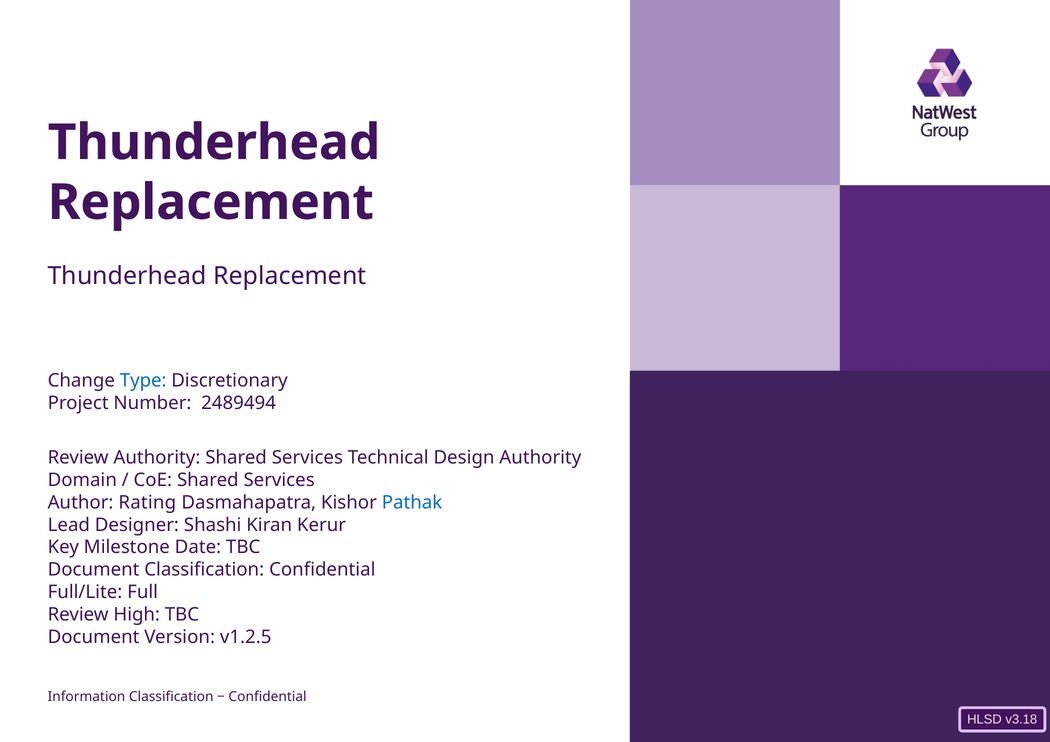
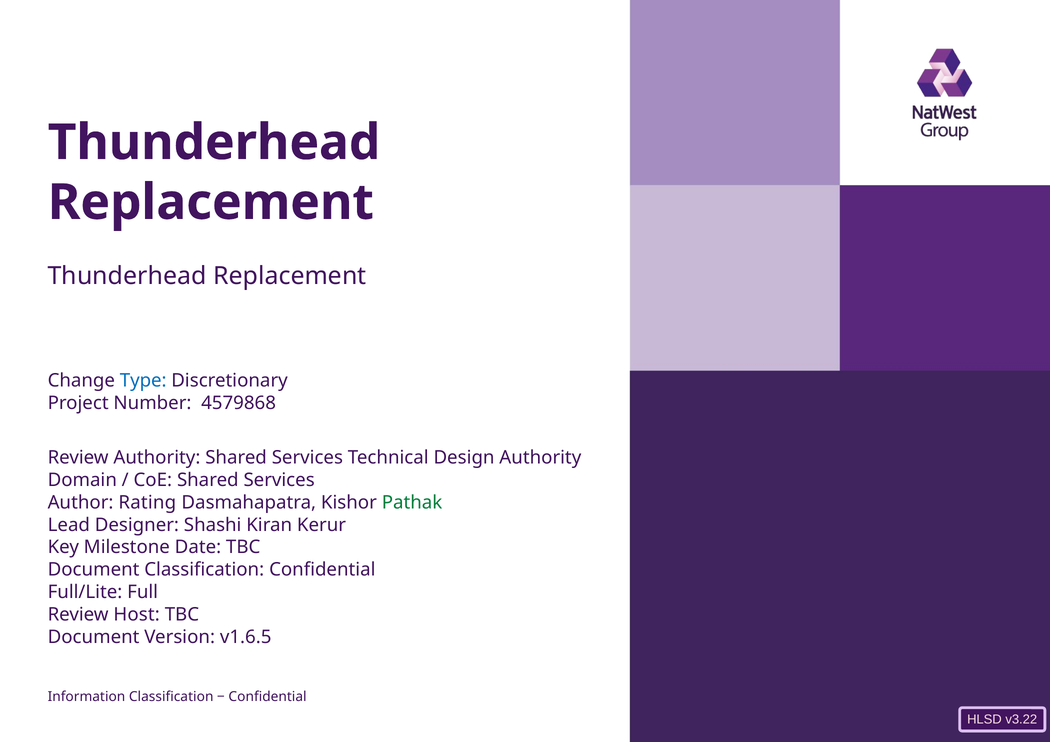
2489494: 2489494 -> 4579868
Pathak colour: blue -> green
High: High -> Host
v1.2.5: v1.2.5 -> v1.6.5
v3.18: v3.18 -> v3.22
